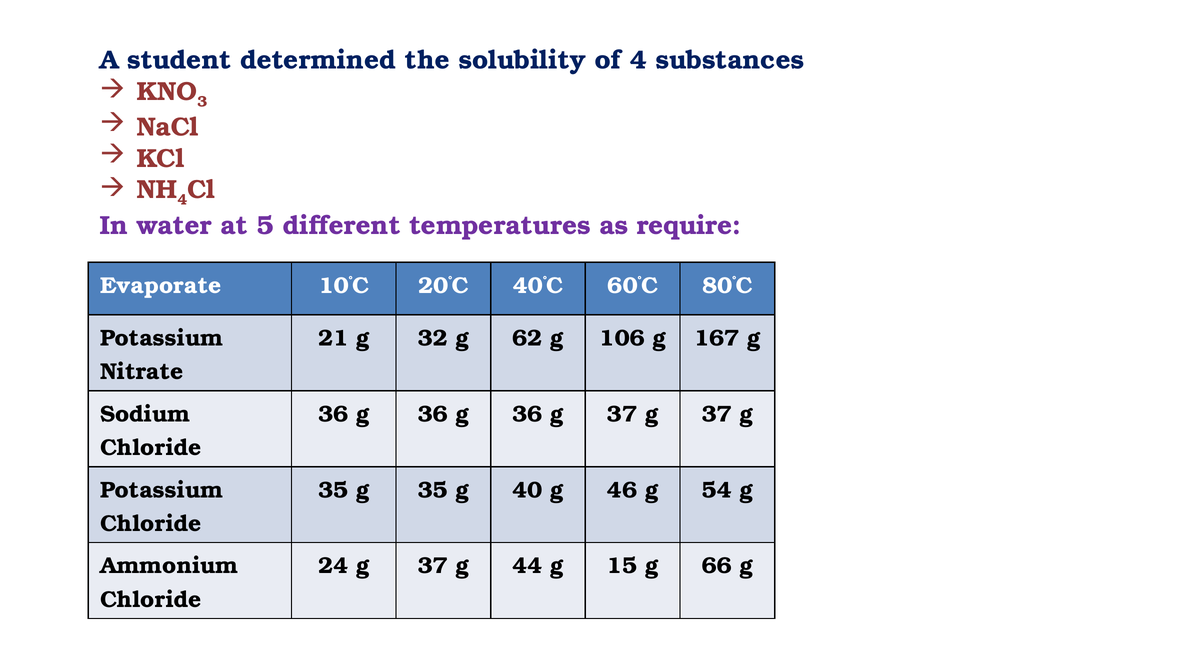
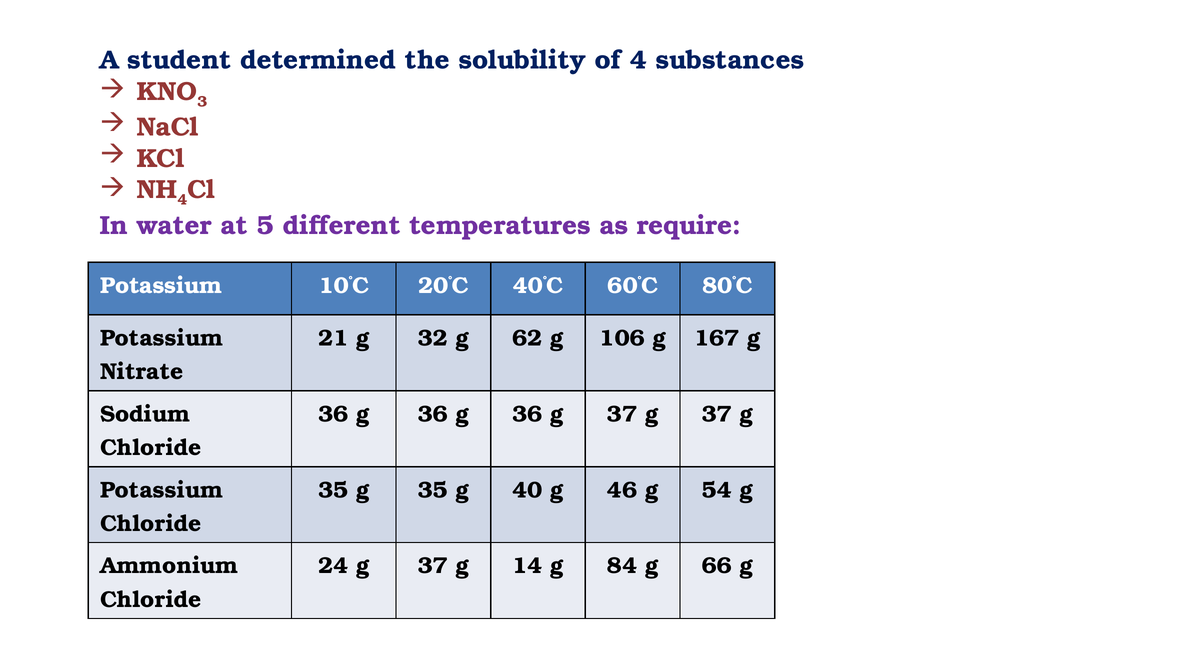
Evaporate at (161, 286): Evaporate -> Potassium
44: 44 -> 14
15: 15 -> 84
